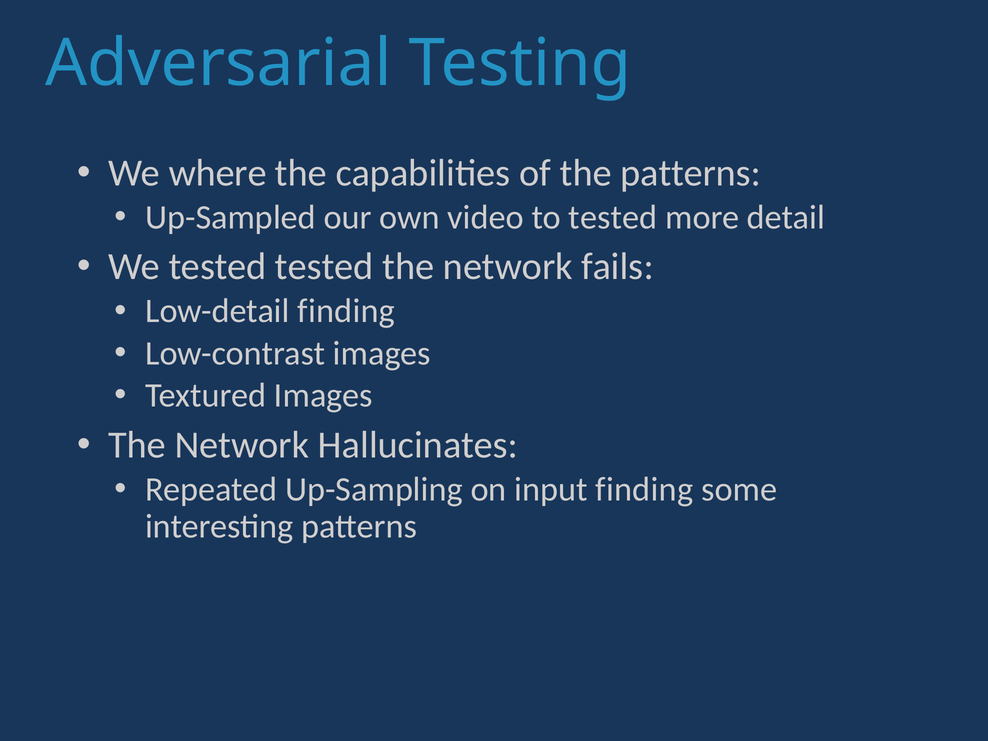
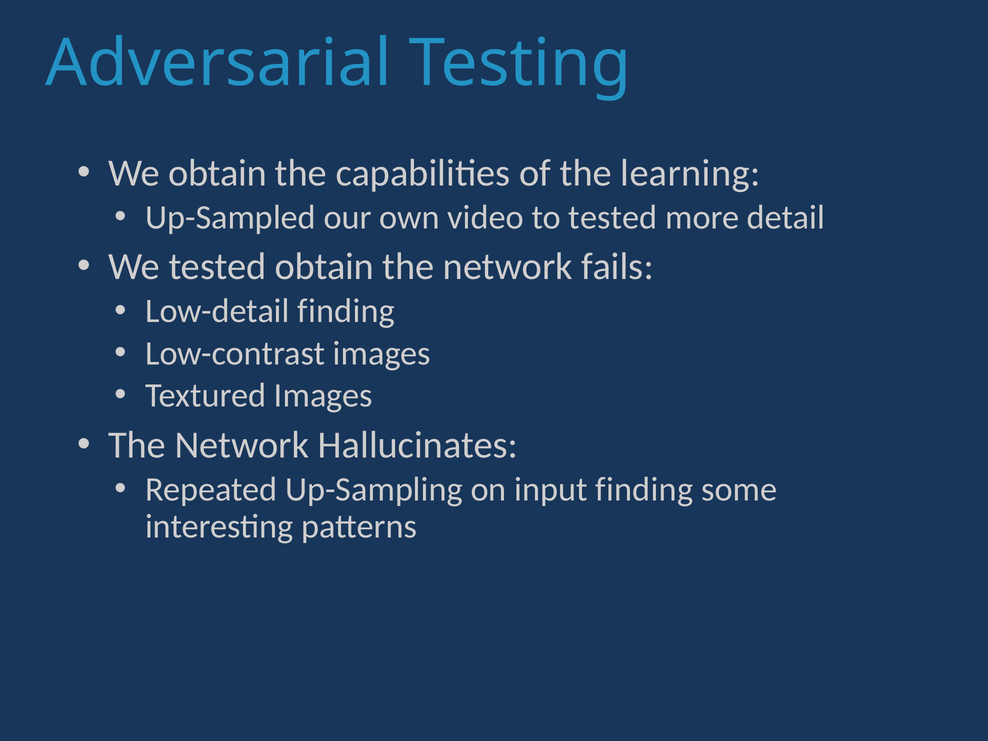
We where: where -> obtain
the patterns: patterns -> learning
tested tested: tested -> obtain
